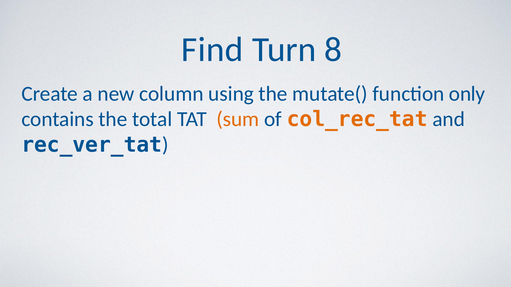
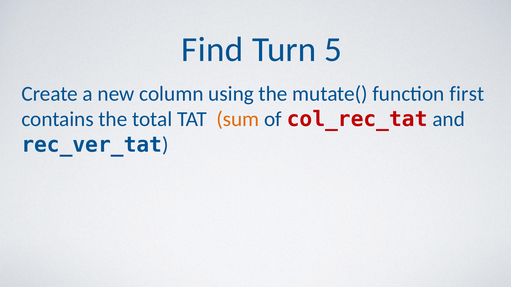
8: 8 -> 5
only: only -> first
col_rec_tat colour: orange -> red
